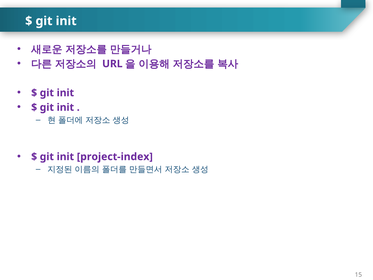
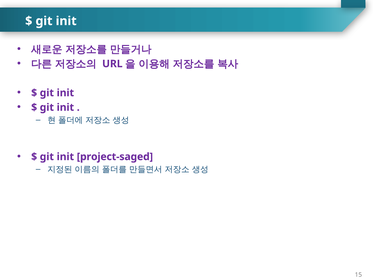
project-index: project-index -> project-saged
